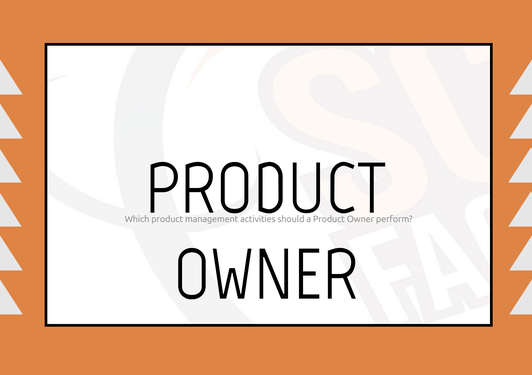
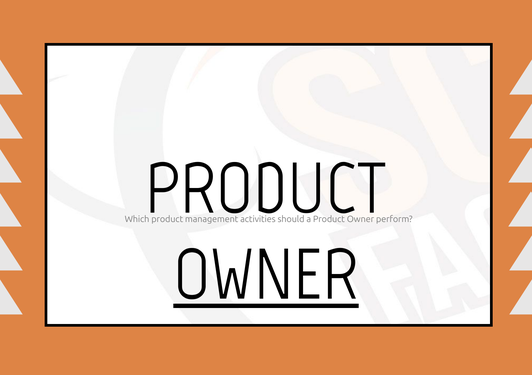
OWNER at (266, 275) underline: none -> present
